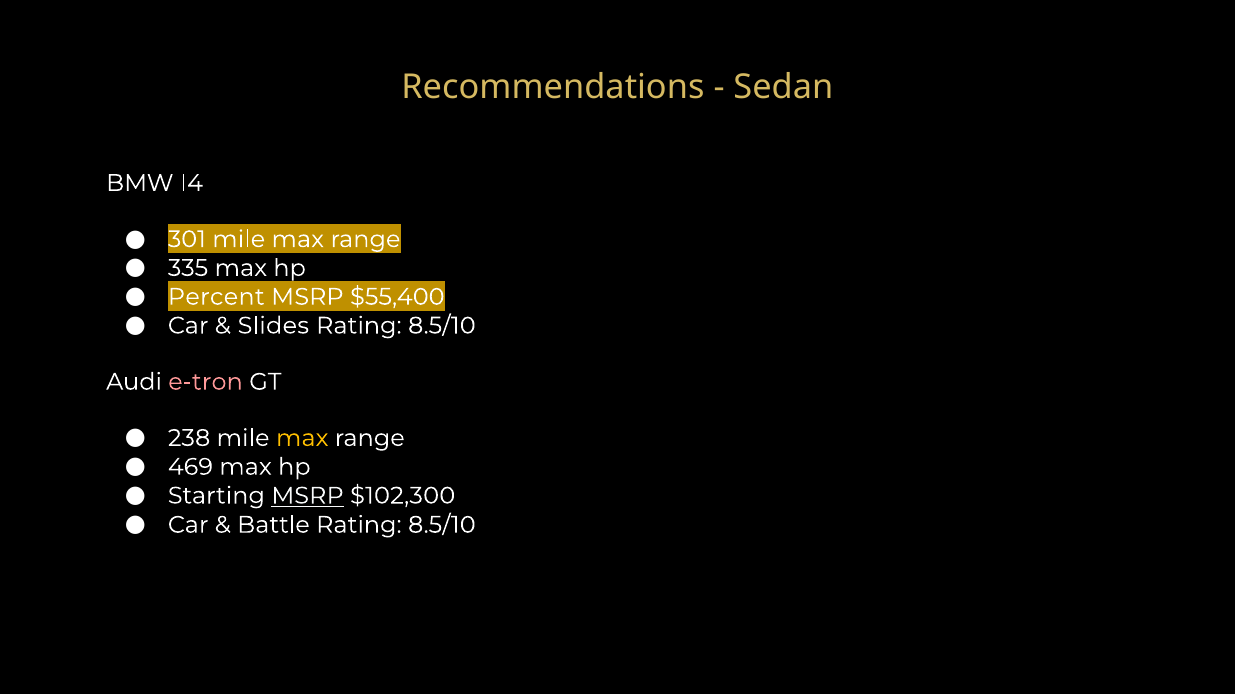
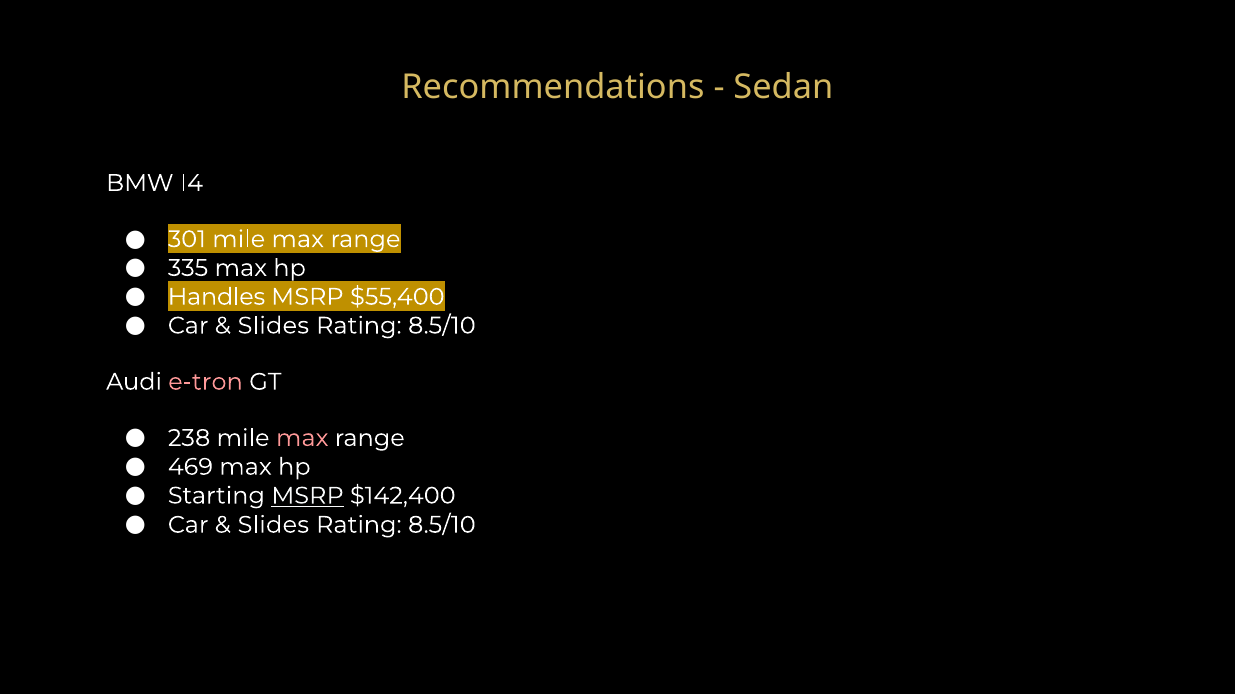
Percent: Percent -> Handles
max at (302, 438) colour: yellow -> pink
$102,300: $102,300 -> $142,400
Battle at (273, 525): Battle -> Slides
